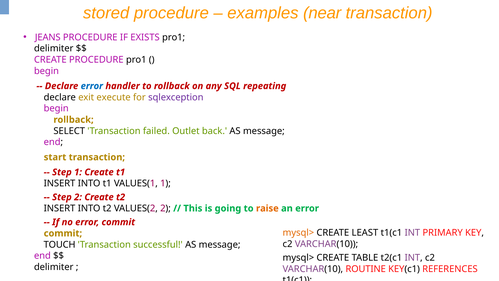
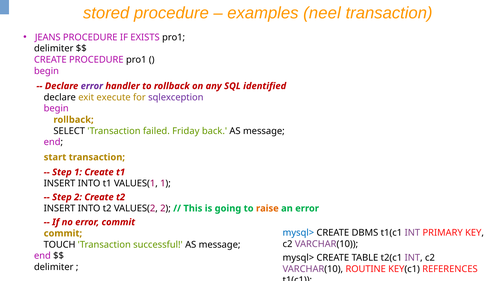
near: near -> neel
error at (92, 86) colour: blue -> purple
repeating: repeating -> identified
Outlet: Outlet -> Friday
mysql> at (298, 233) colour: orange -> blue
LEAST: LEAST -> DBMS
